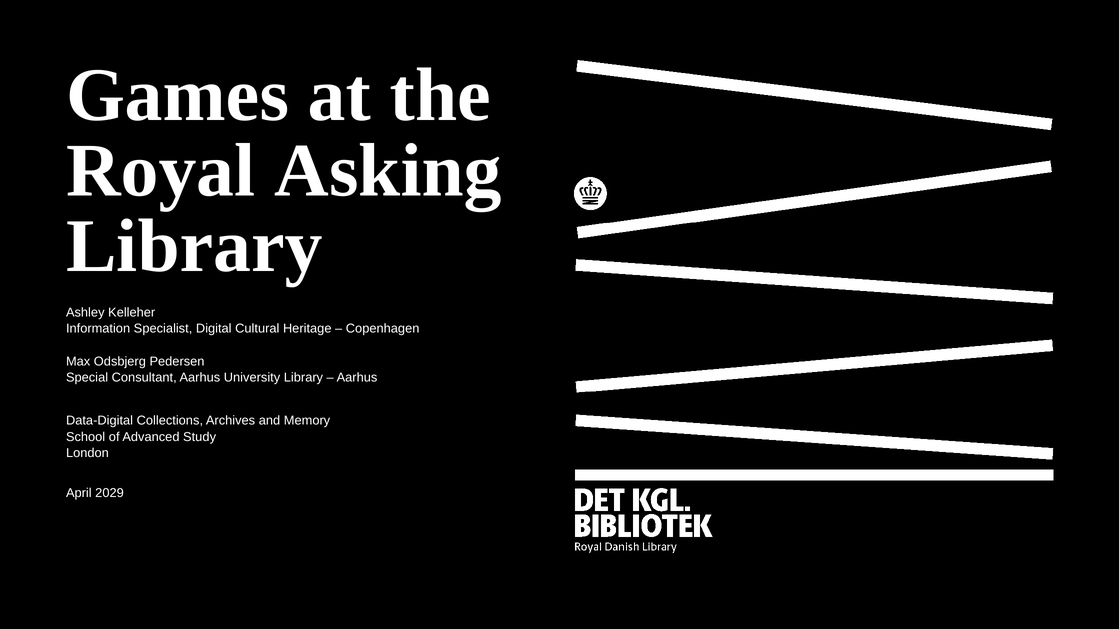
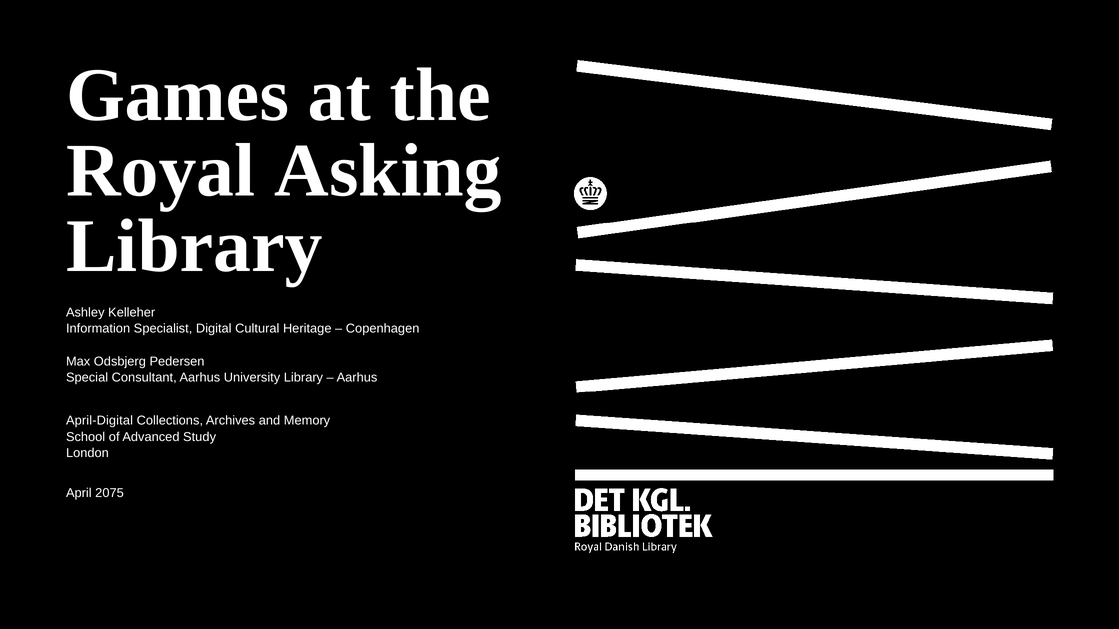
Data-Digital: Data-Digital -> April-Digital
2029: 2029 -> 2075
